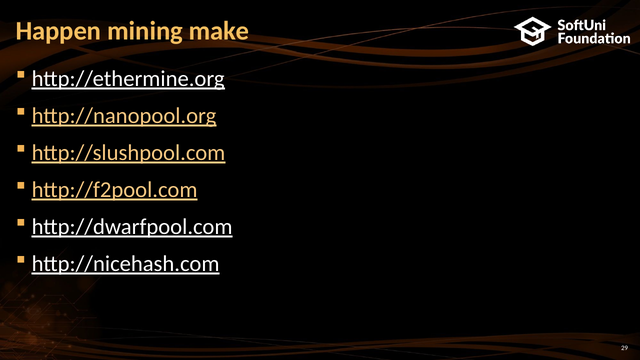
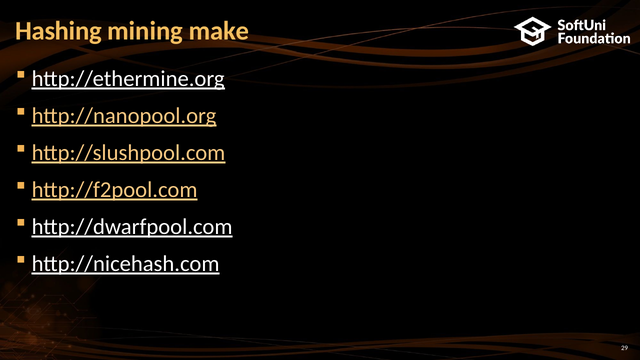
Happen: Happen -> Hashing
